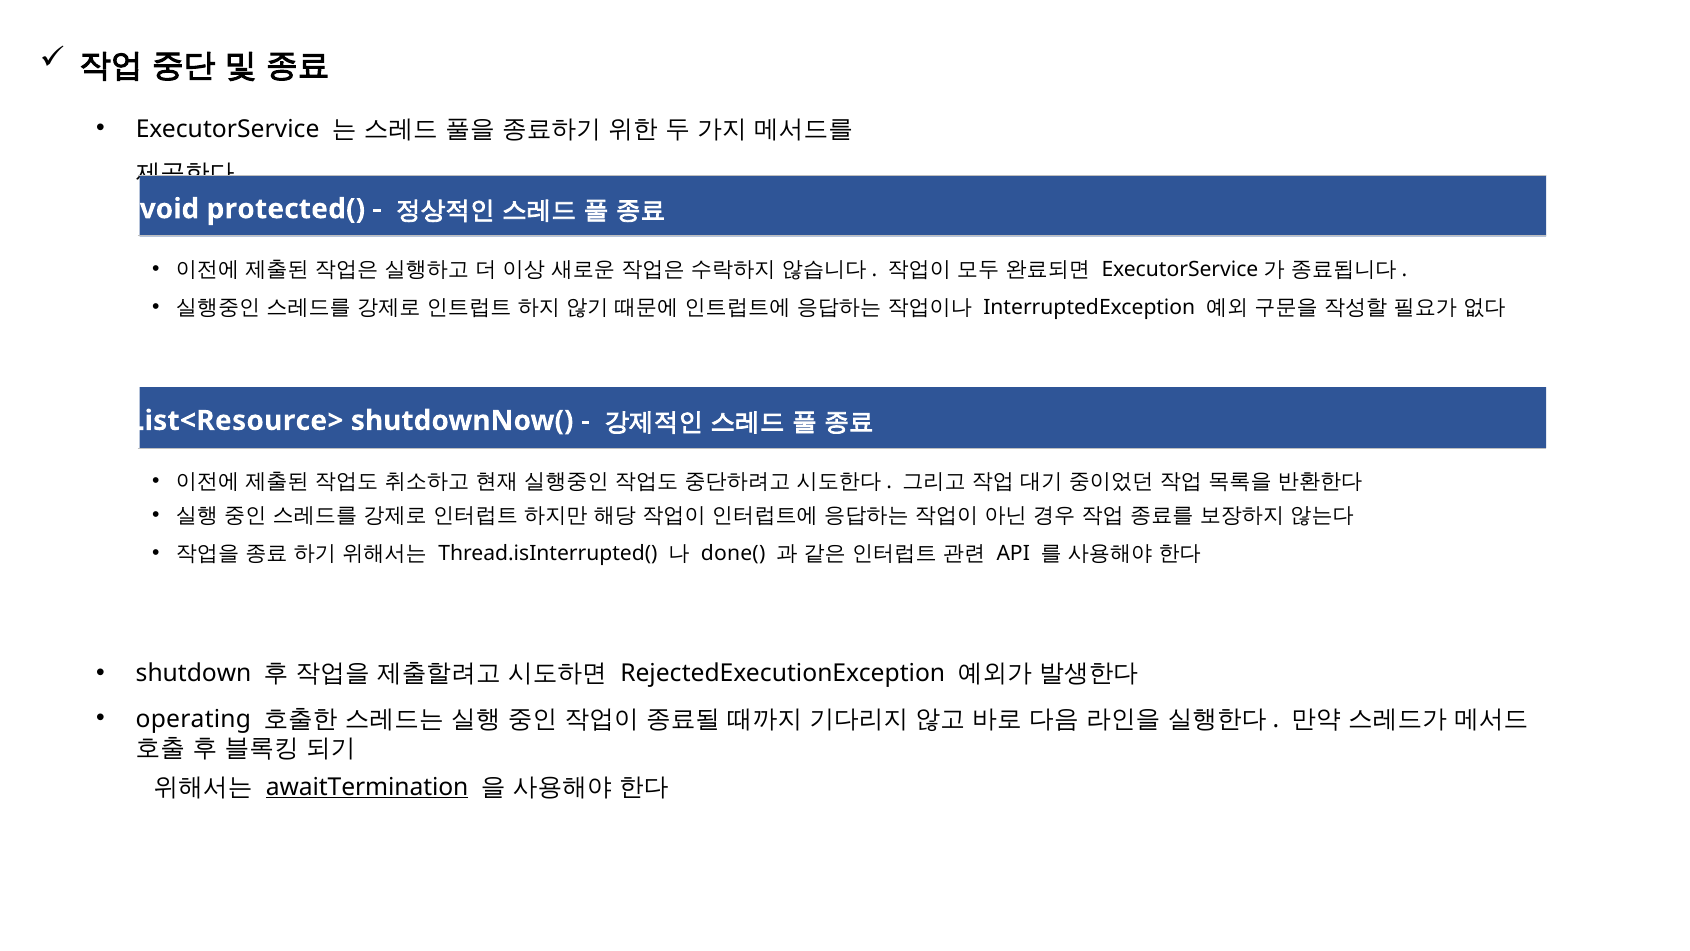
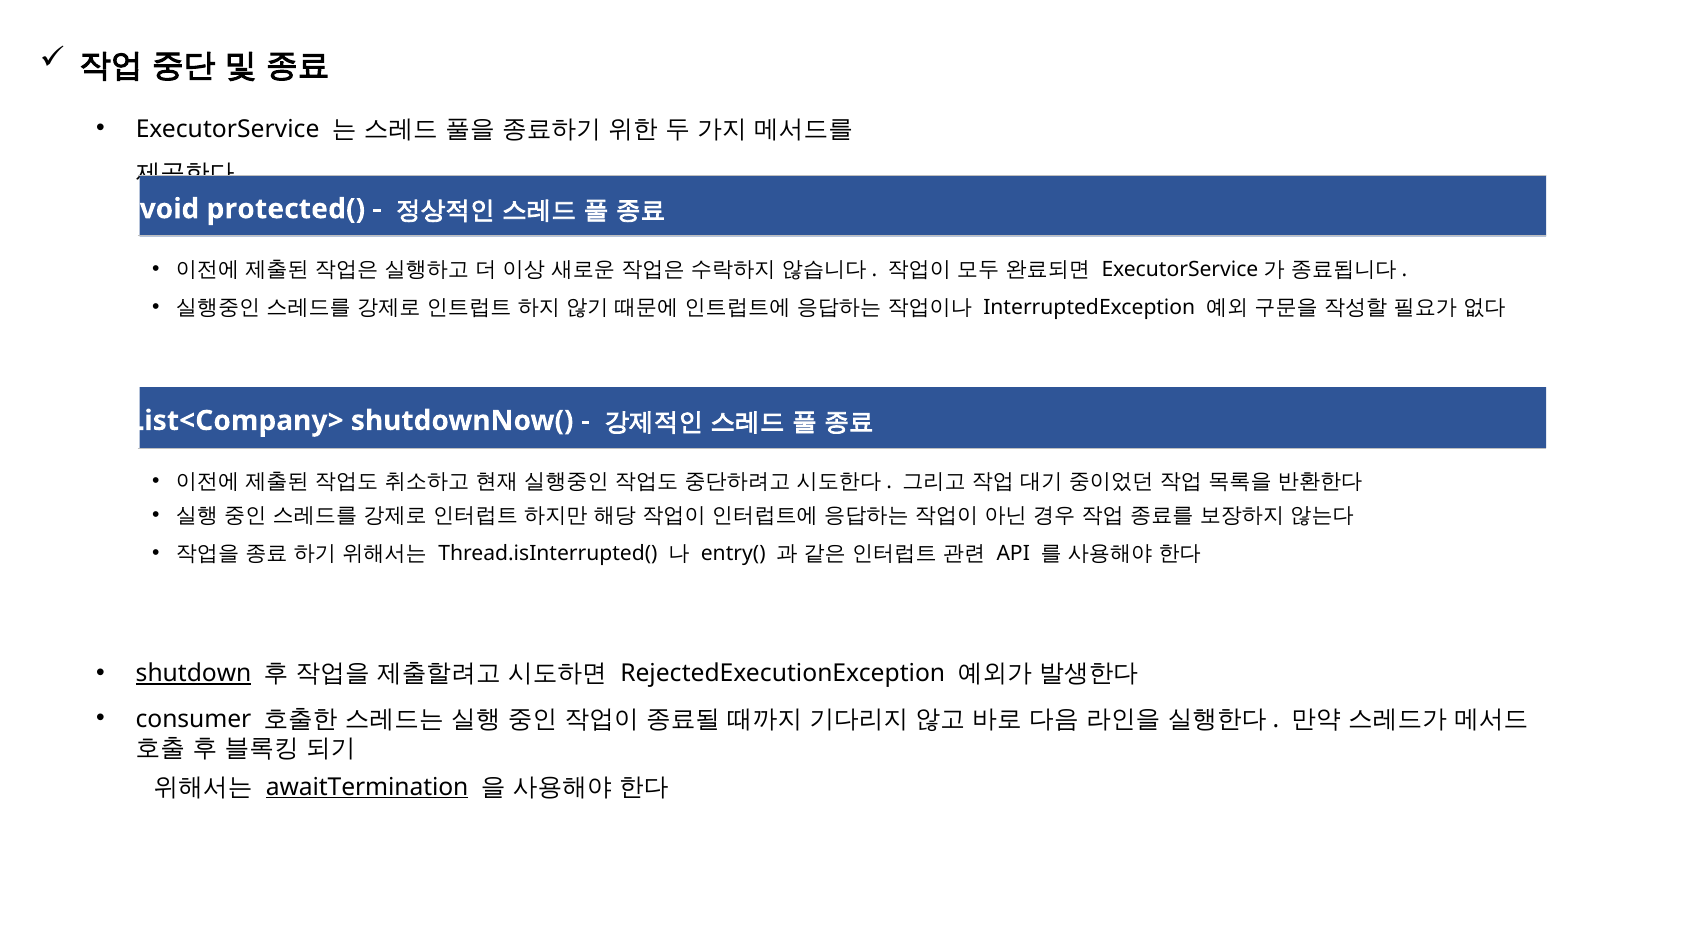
List<Resource>: List<Resource> -> List<Company>
done(: done( -> entry(
shutdown underline: none -> present
operating: operating -> consumer
